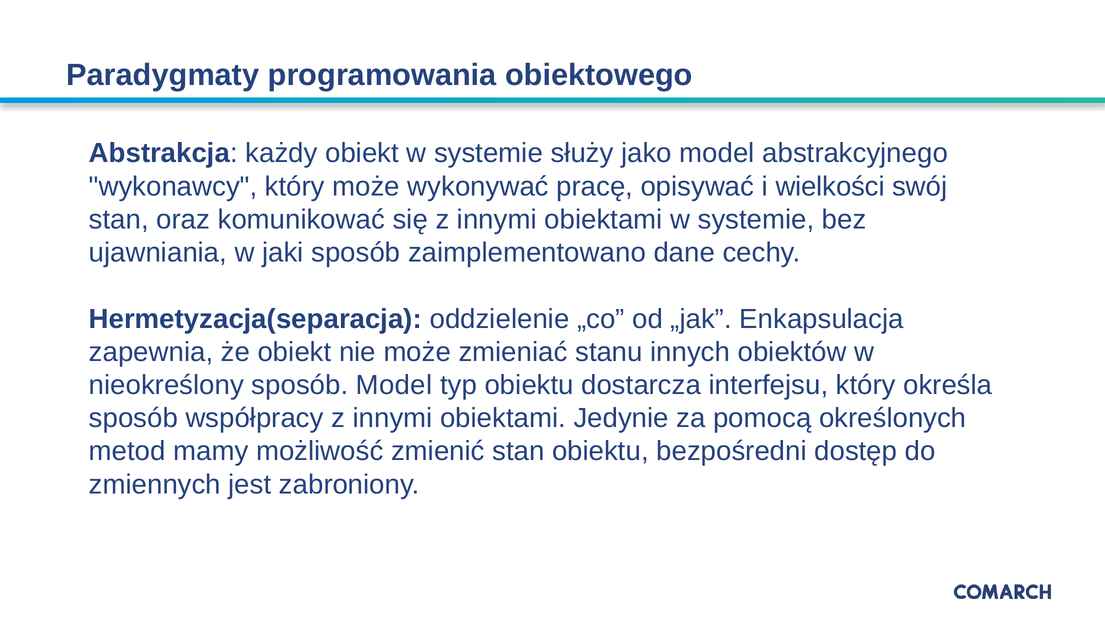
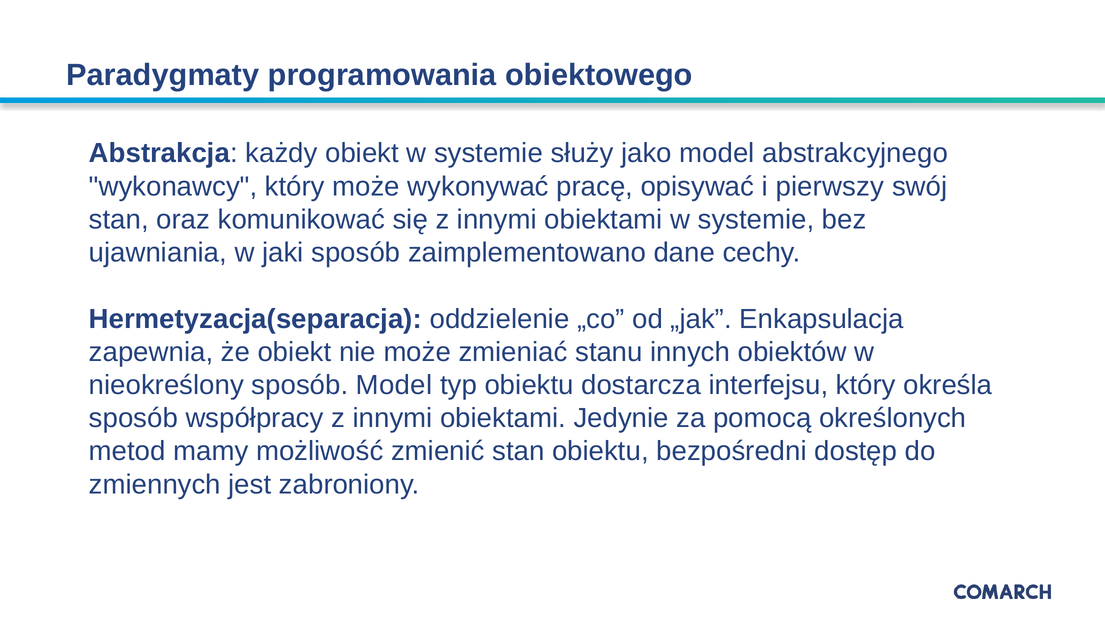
wielkości: wielkości -> pierwszy
